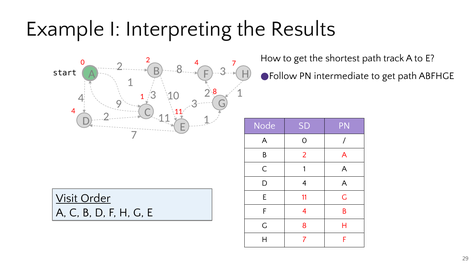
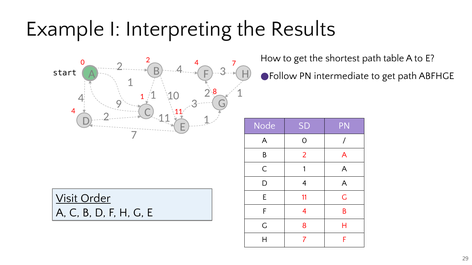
track: track -> table
8 at (179, 69): 8 -> 4
4 3: 3 -> 1
